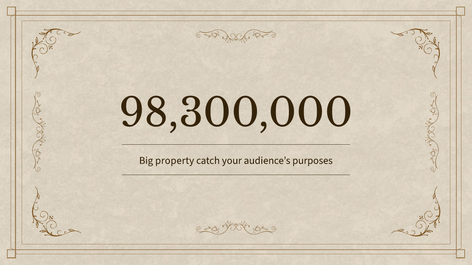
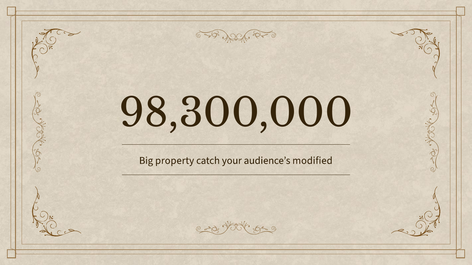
purposes: purposes -> modified
